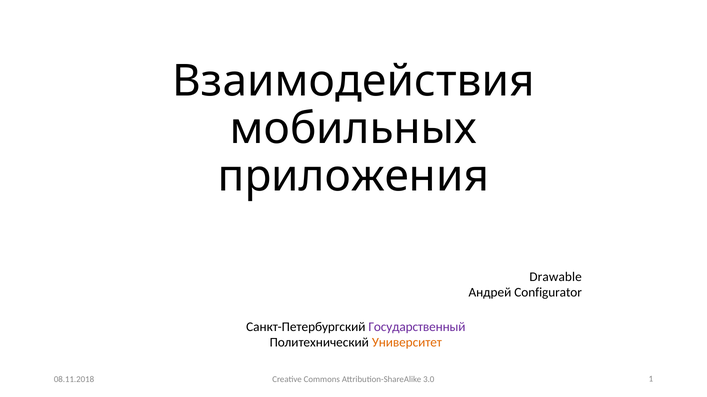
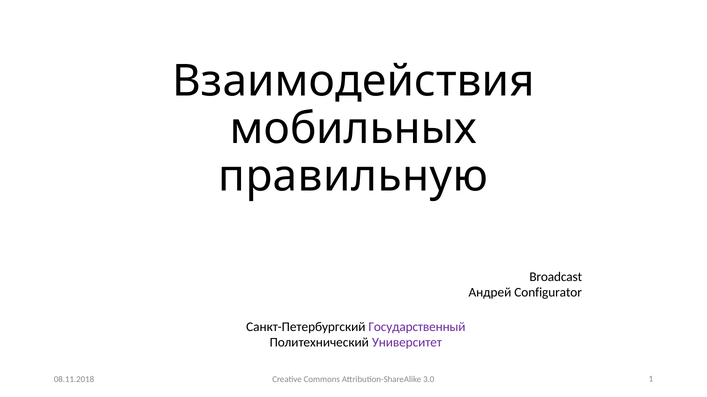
приложения: приложения -> правильную
Drawable: Drawable -> Broadcast
Университет colour: orange -> purple
